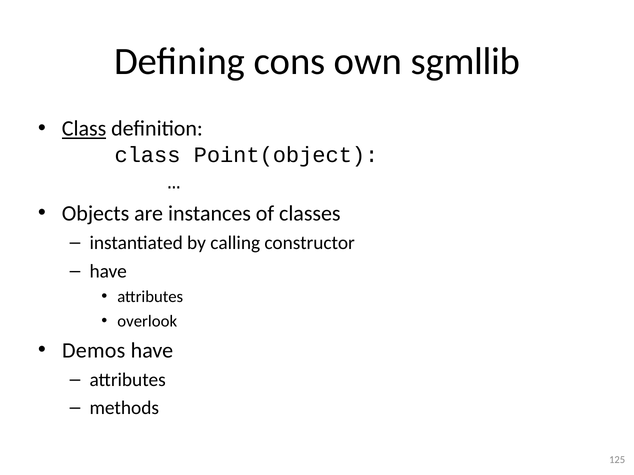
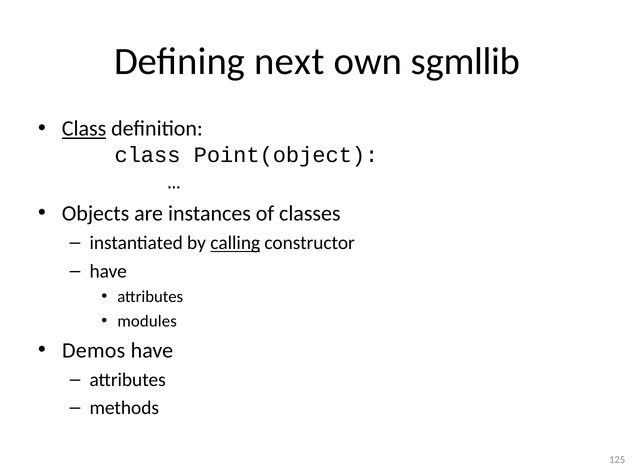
cons: cons -> next
calling underline: none -> present
overlook: overlook -> modules
